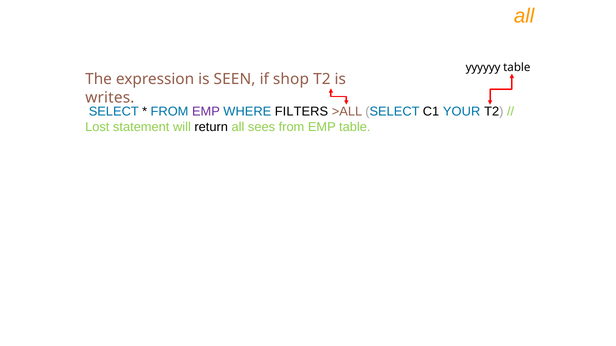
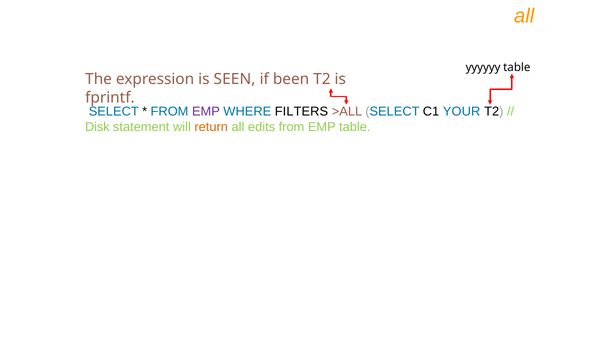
shop: shop -> been
writes: writes -> fprintf
Lost: Lost -> Disk
return colour: black -> orange
sees: sees -> edits
